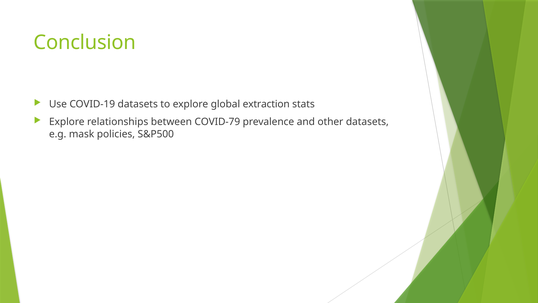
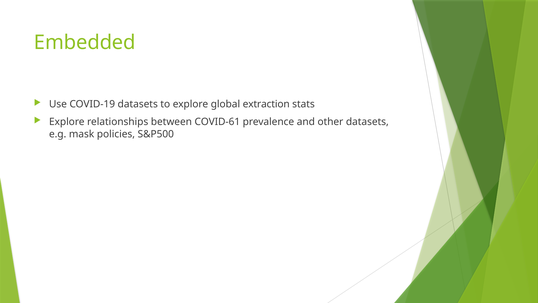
Conclusion: Conclusion -> Embedded
COVID-79: COVID-79 -> COVID-61
